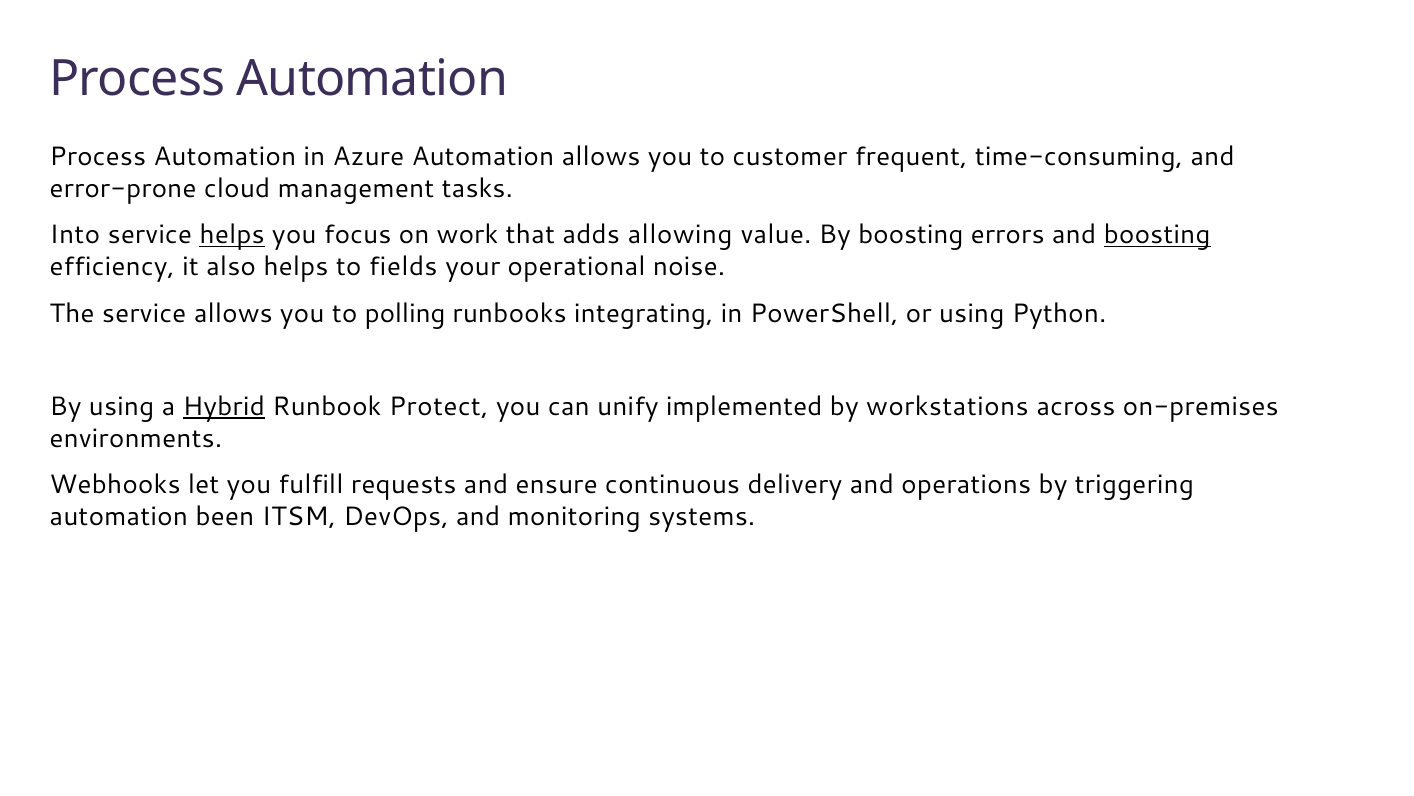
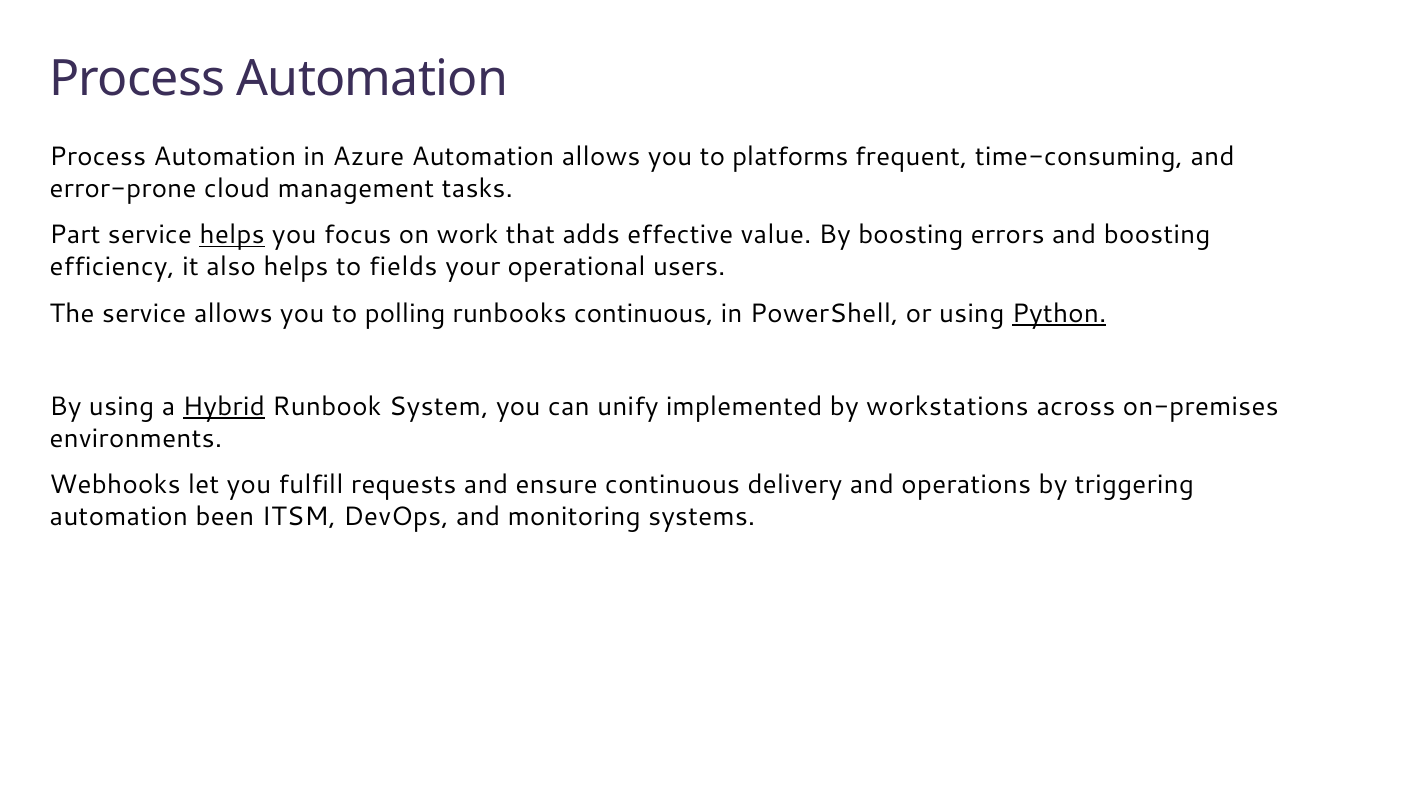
customer: customer -> platforms
Into: Into -> Part
allowing: allowing -> effective
boosting at (1157, 235) underline: present -> none
noise: noise -> users
runbooks integrating: integrating -> continuous
Python underline: none -> present
Protect: Protect -> System
